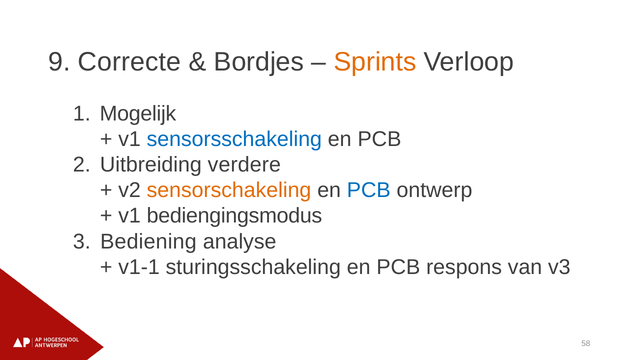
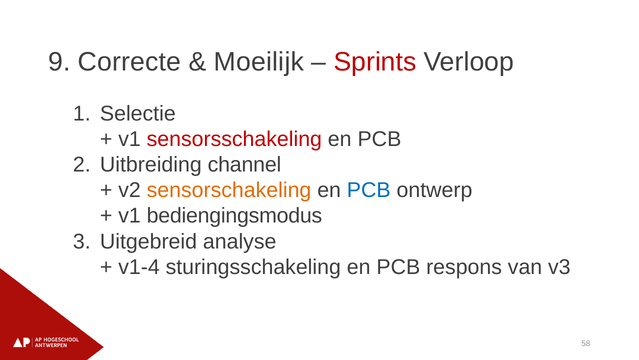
Bordjes: Bordjes -> Moeilijk
Sprints colour: orange -> red
Mogelijk: Mogelijk -> Selectie
sensorsschakeling colour: blue -> red
verdere: verdere -> channel
Bediening: Bediening -> Uitgebreid
v1-1: v1-1 -> v1-4
